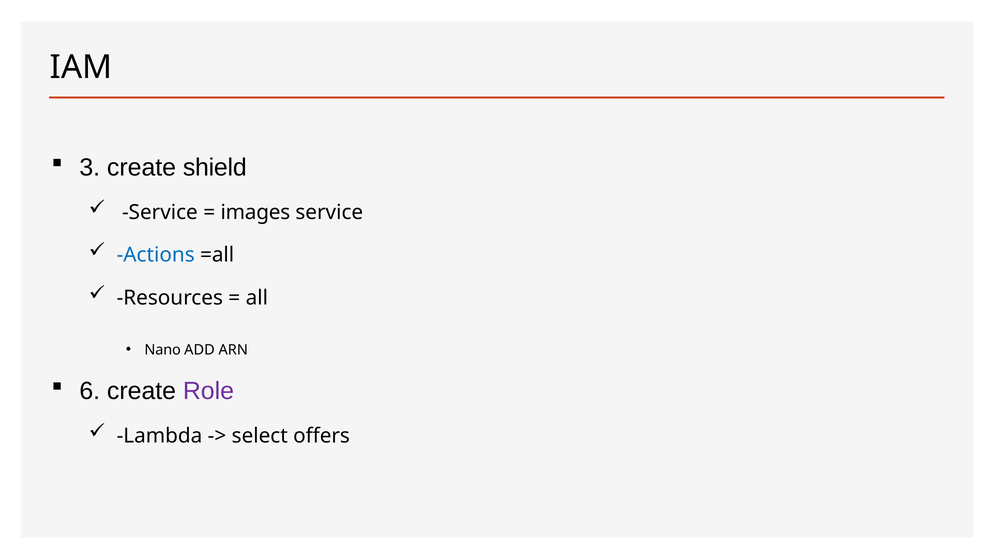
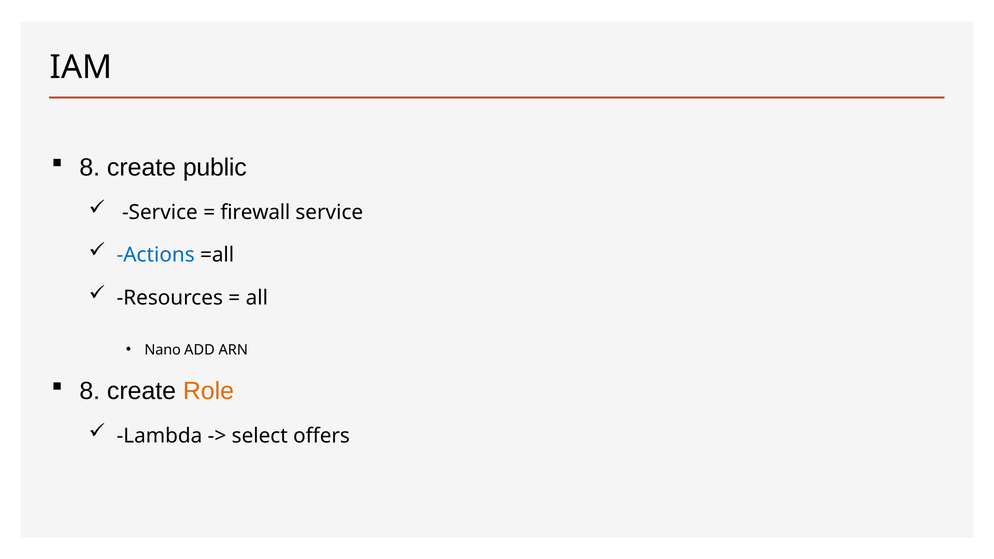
3 at (90, 168): 3 -> 8
shield: shield -> public
images: images -> firewall
6 at (90, 391): 6 -> 8
Role colour: purple -> orange
